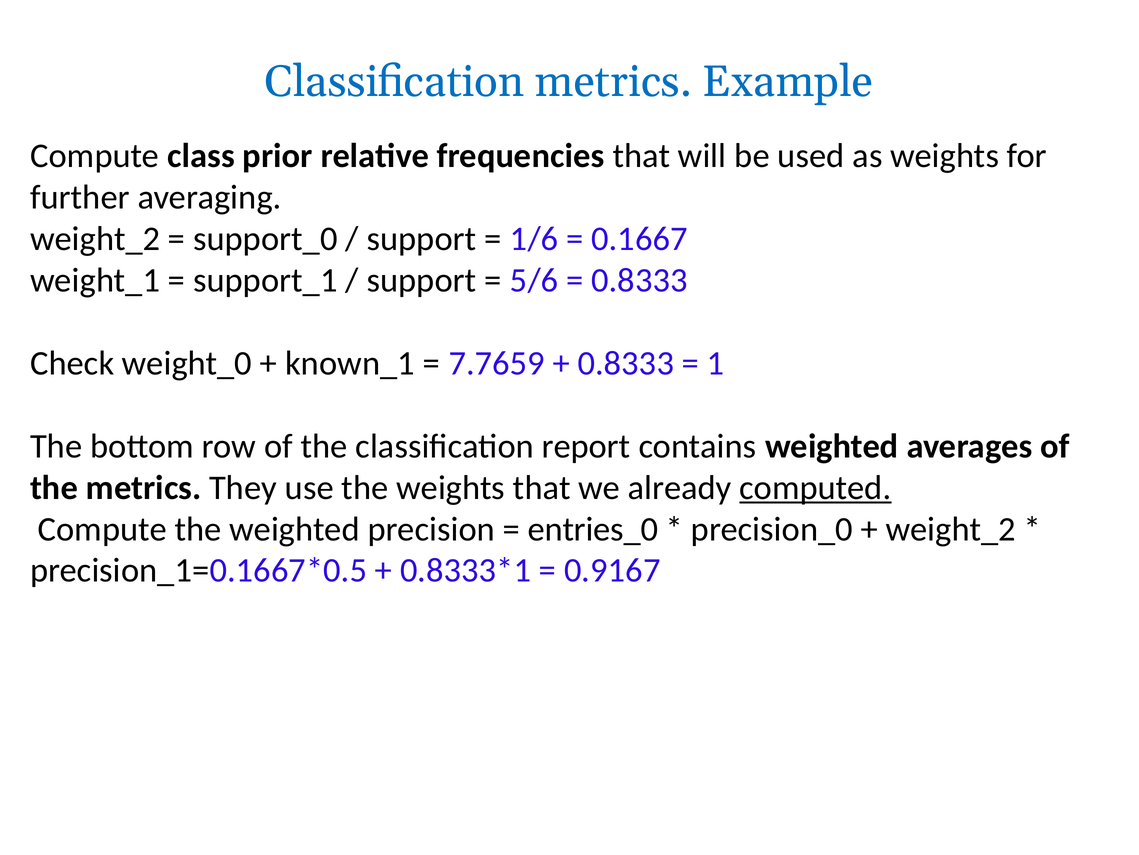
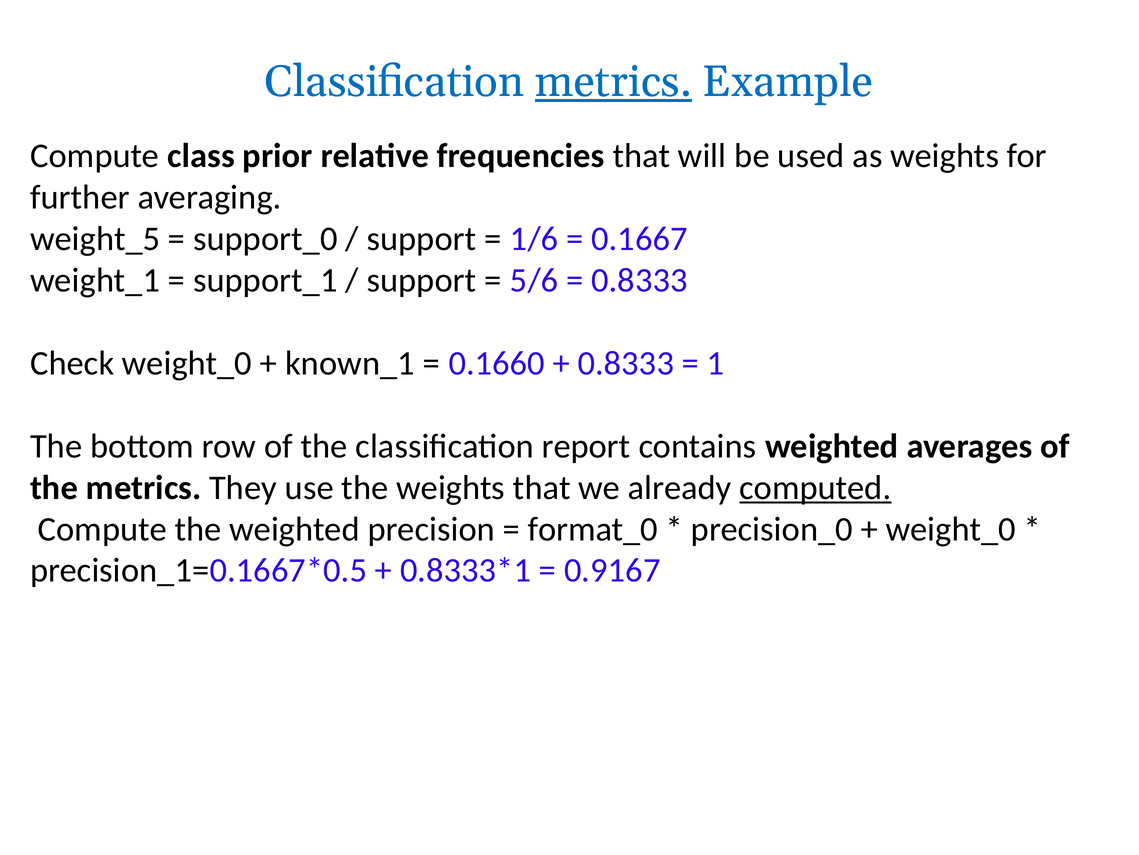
metrics at (613, 82) underline: none -> present
weight_2 at (95, 239): weight_2 -> weight_5
7.7659: 7.7659 -> 0.1660
entries_0: entries_0 -> format_0
weight_2 at (951, 529): weight_2 -> weight_0
